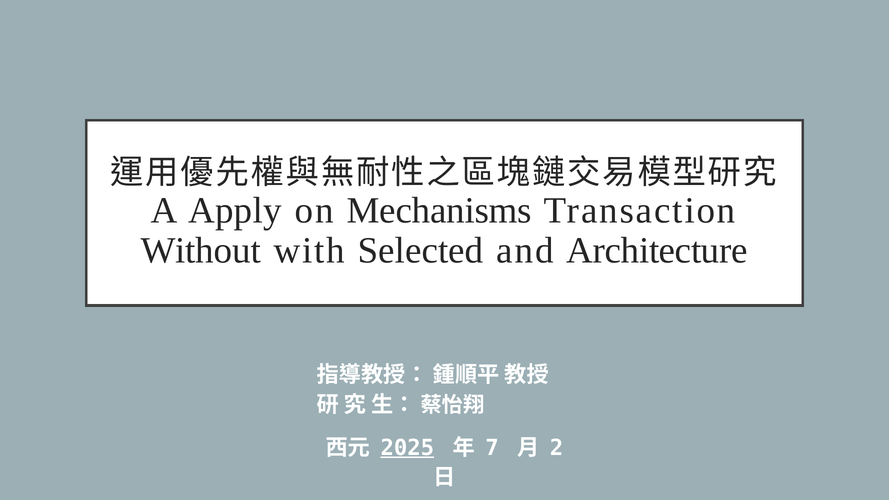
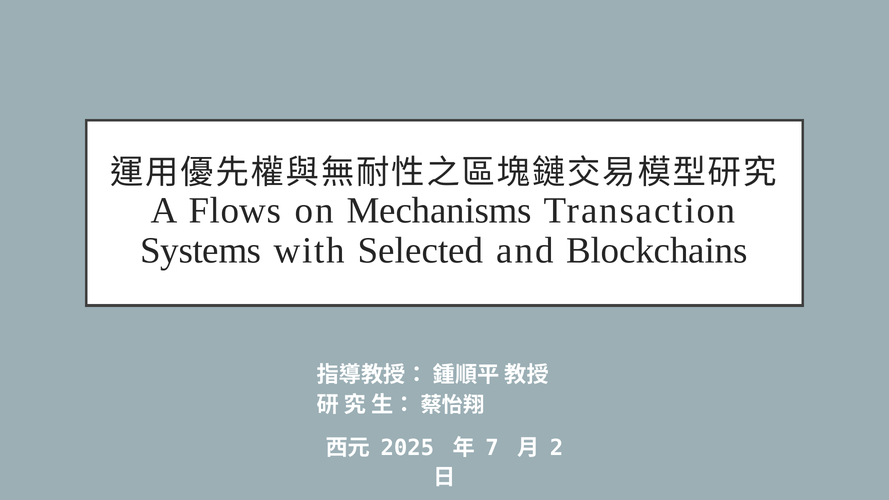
Apply: Apply -> Flows
Without: Without -> Systems
Architecture: Architecture -> Blockchains
2025 underline: present -> none
